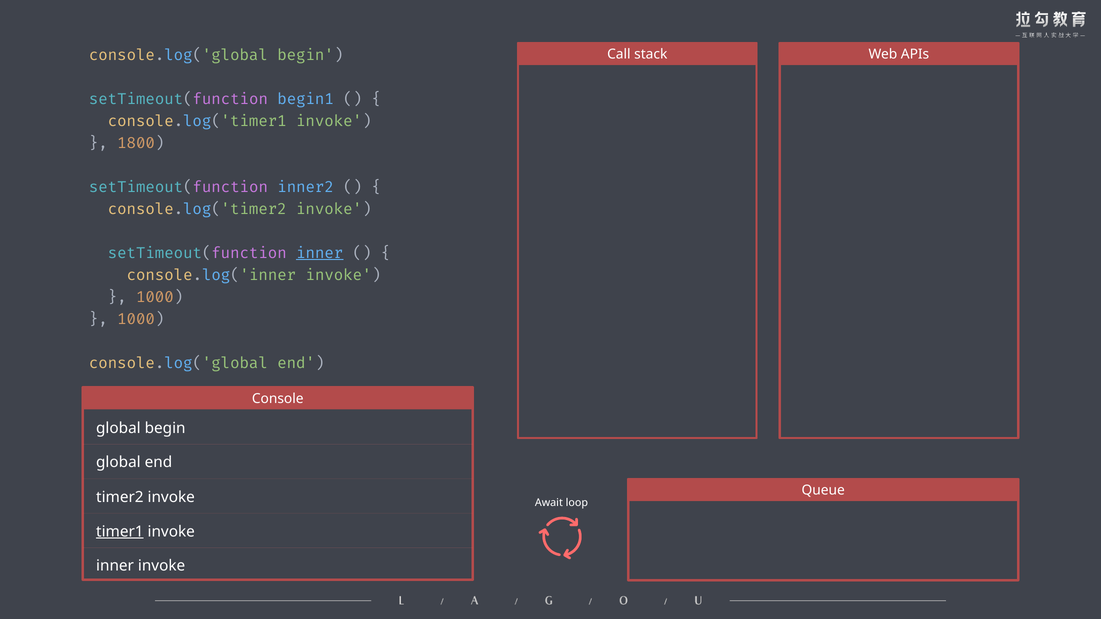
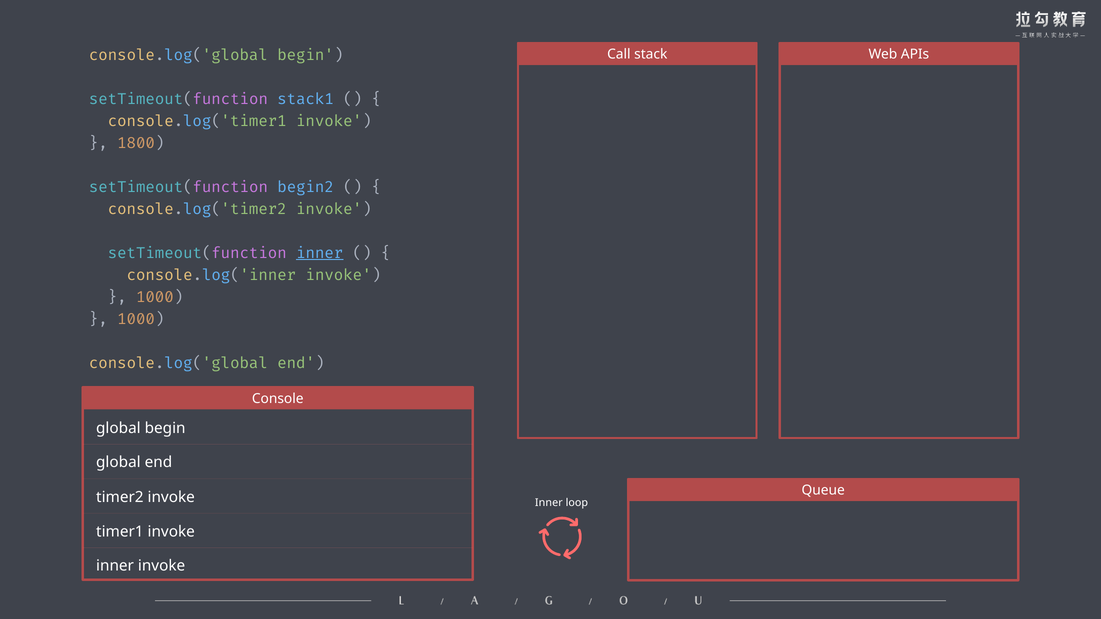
begin1: begin1 -> stack1
inner2: inner2 -> begin2
Await at (549, 503): Await -> Inner
timer1 underline: present -> none
